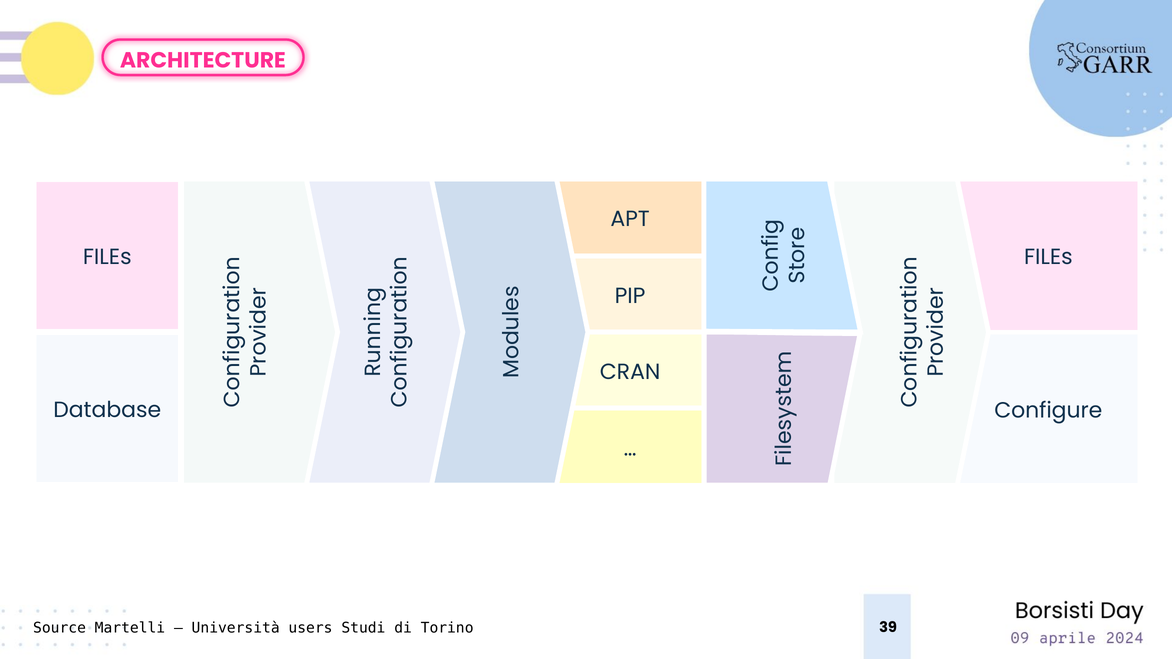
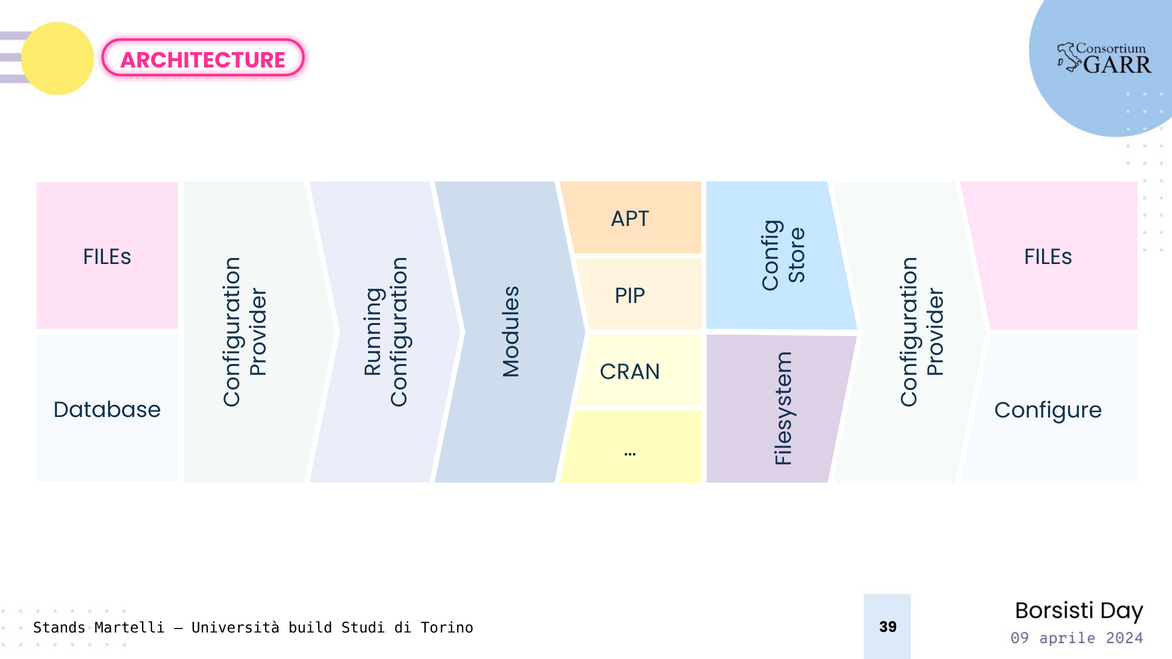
Source: Source -> Stands
users: users -> build
